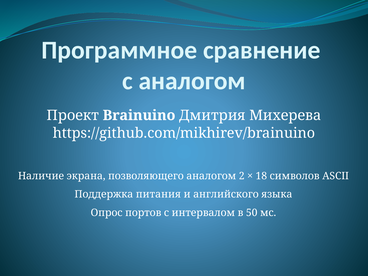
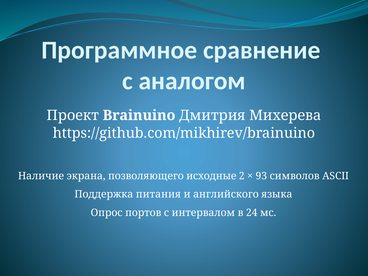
позволяющего аналогом: аналогом -> исходные
18: 18 -> 93
50: 50 -> 24
